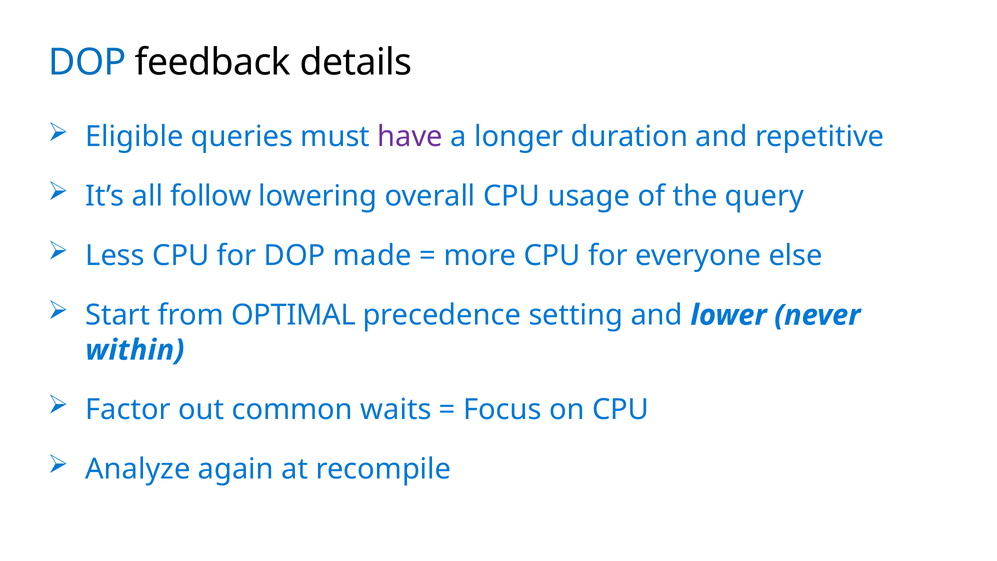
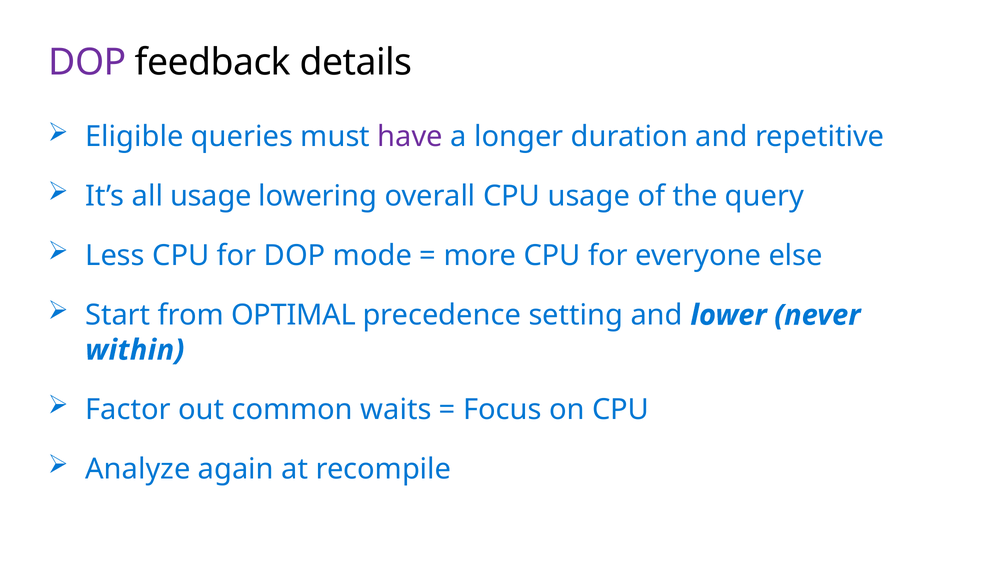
DOP at (87, 62) colour: blue -> purple
all follow: follow -> usage
made: made -> mode
